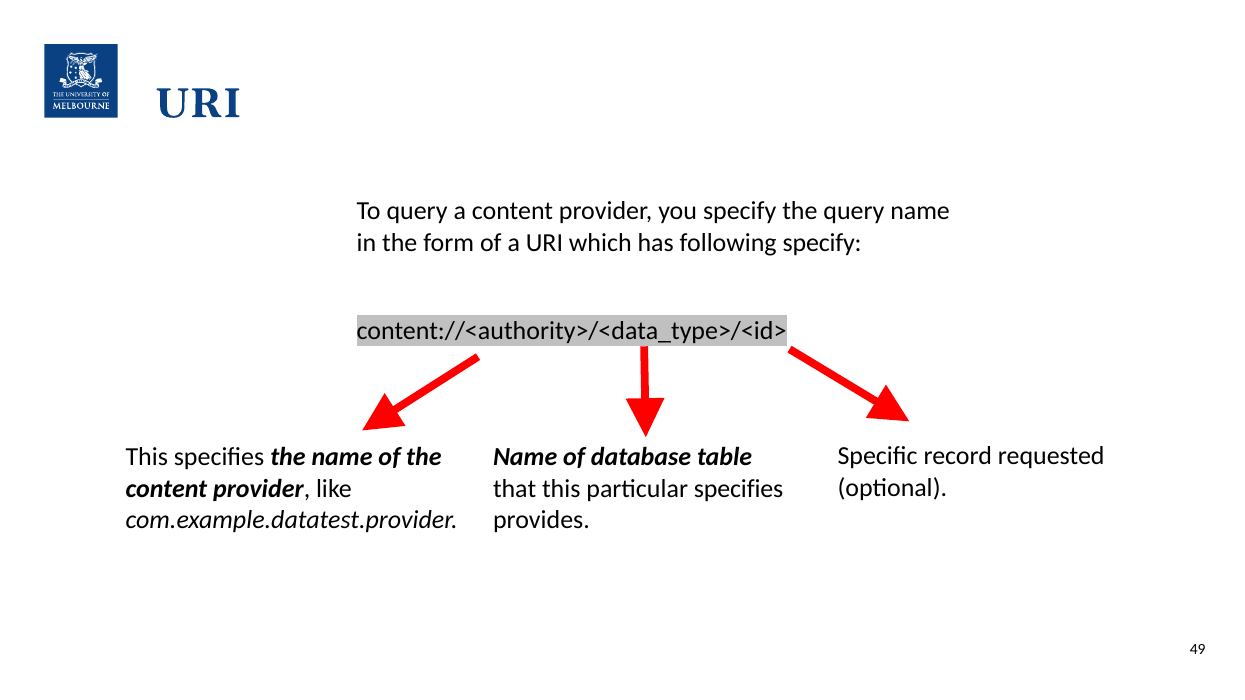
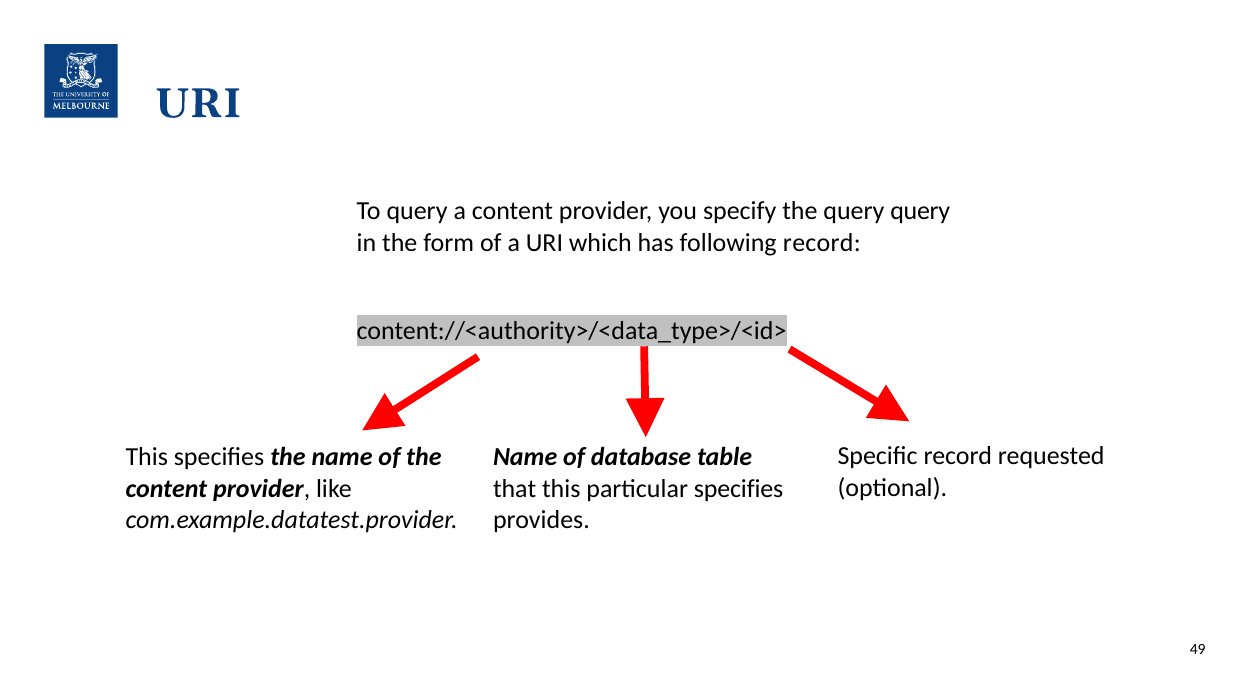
query name: name -> query
following specify: specify -> record
